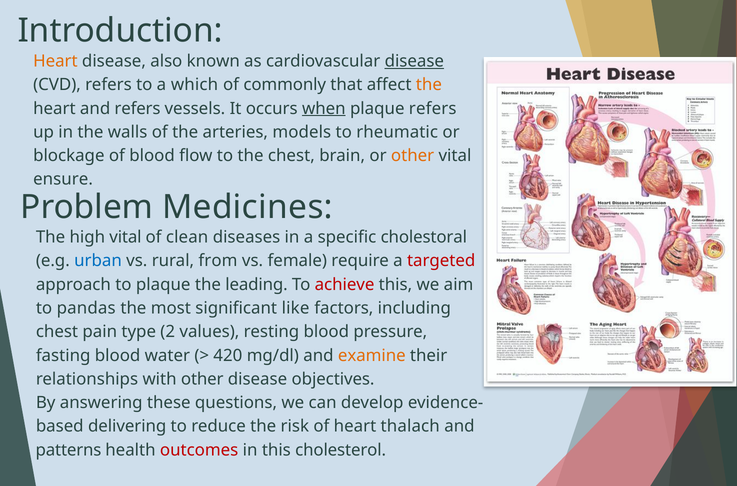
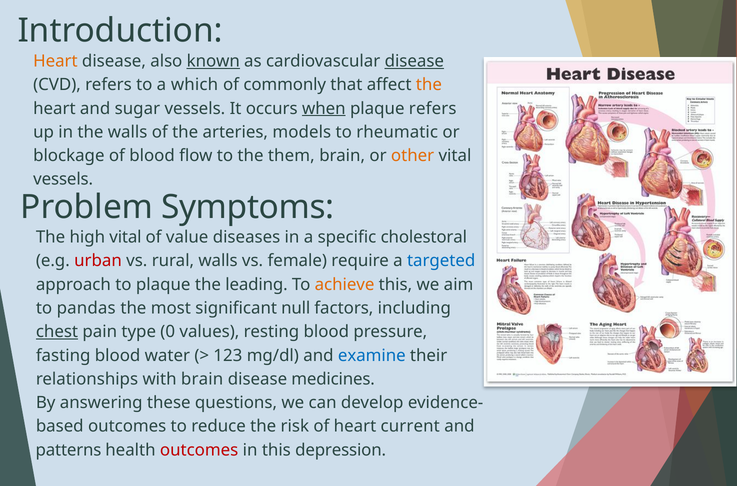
known underline: none -> present
and refers: refers -> sugar
the chest: chest -> them
ensure at (63, 179): ensure -> vessels
Medicines: Medicines -> Symptoms
clean: clean -> value
urban colour: blue -> red
rural from: from -> walls
targeted colour: red -> blue
achieve colour: red -> orange
like: like -> null
chest at (57, 332) underline: none -> present
2: 2 -> 0
420: 420 -> 123
examine colour: orange -> blue
with other: other -> brain
objectives: objectives -> medicines
delivering at (127, 426): delivering -> outcomes
thalach: thalach -> current
cholesterol: cholesterol -> depression
